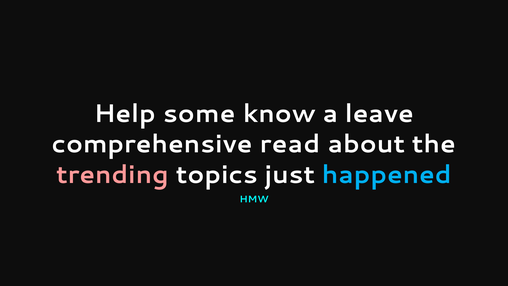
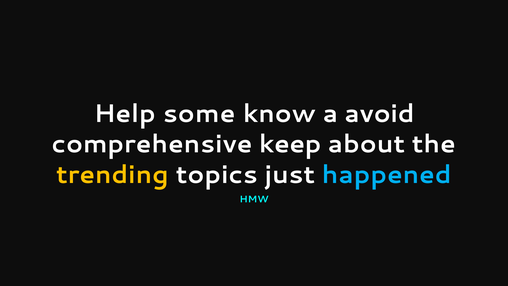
leave: leave -> avoid
read: read -> keep
trending colour: pink -> yellow
